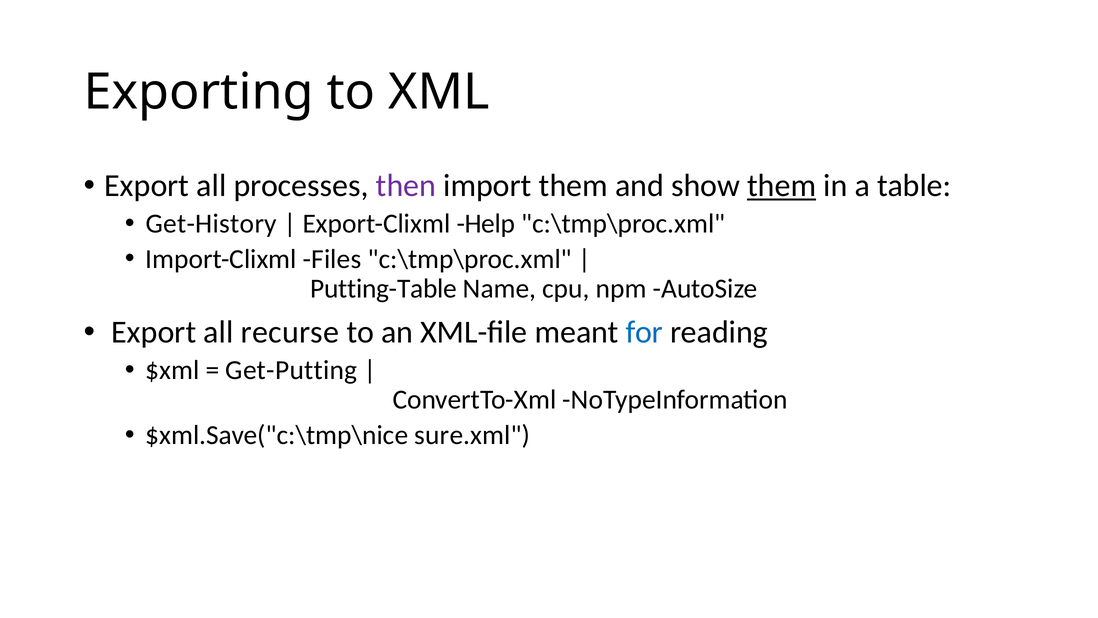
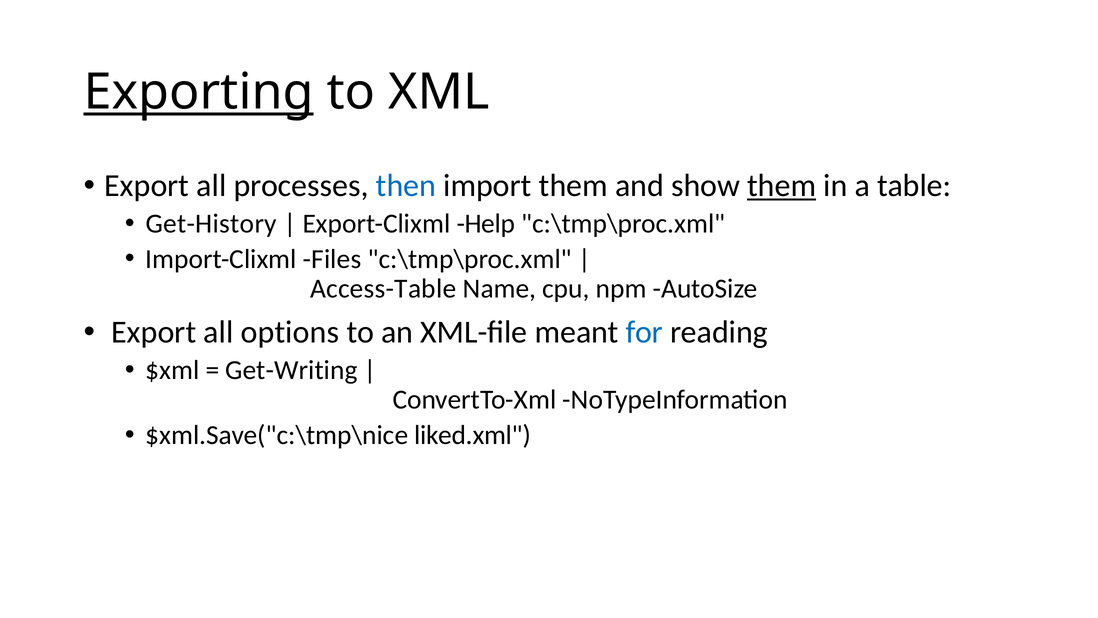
Exporting underline: none -> present
then colour: purple -> blue
Putting-Table: Putting-Table -> Access-Table
recurse: recurse -> options
Get-Putting: Get-Putting -> Get-Writing
sure.xml: sure.xml -> liked.xml
